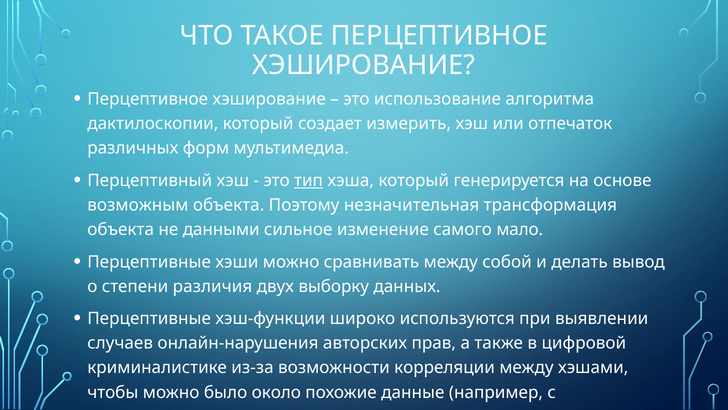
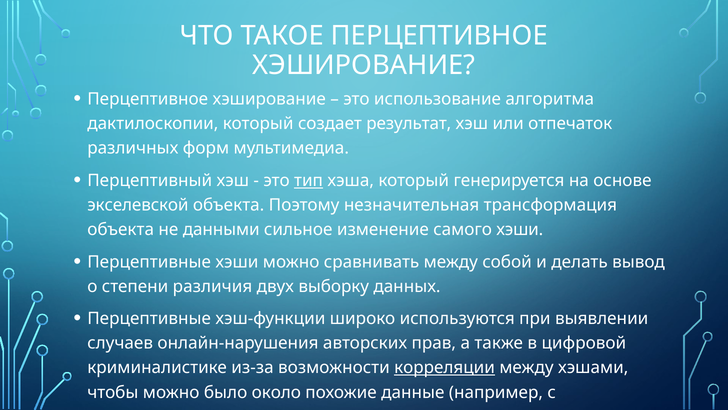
измерить: измерить -> результат
возможным: возможным -> экселевской
самого мало: мало -> хэши
корреляции underline: none -> present
